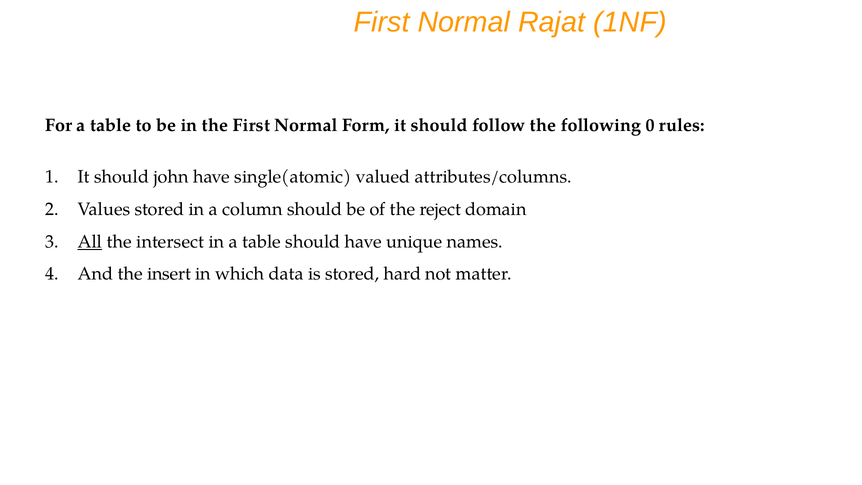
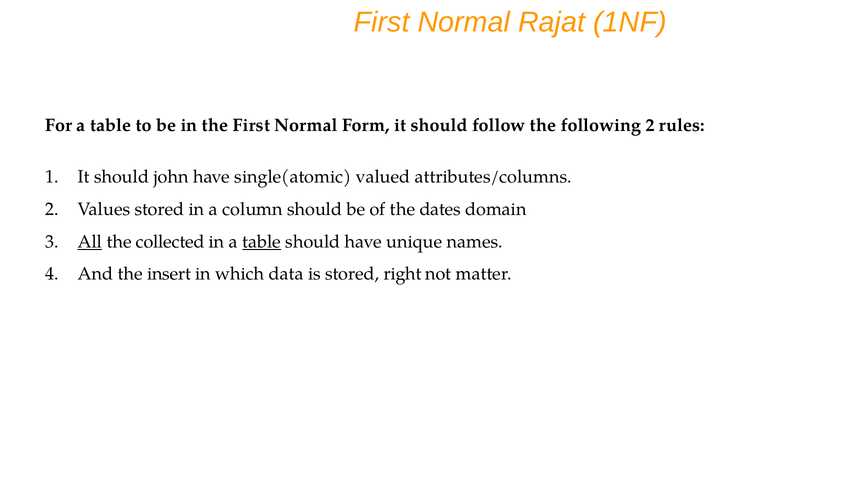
following 0: 0 -> 2
reject: reject -> dates
intersect: intersect -> collected
table at (262, 242) underline: none -> present
hard: hard -> right
